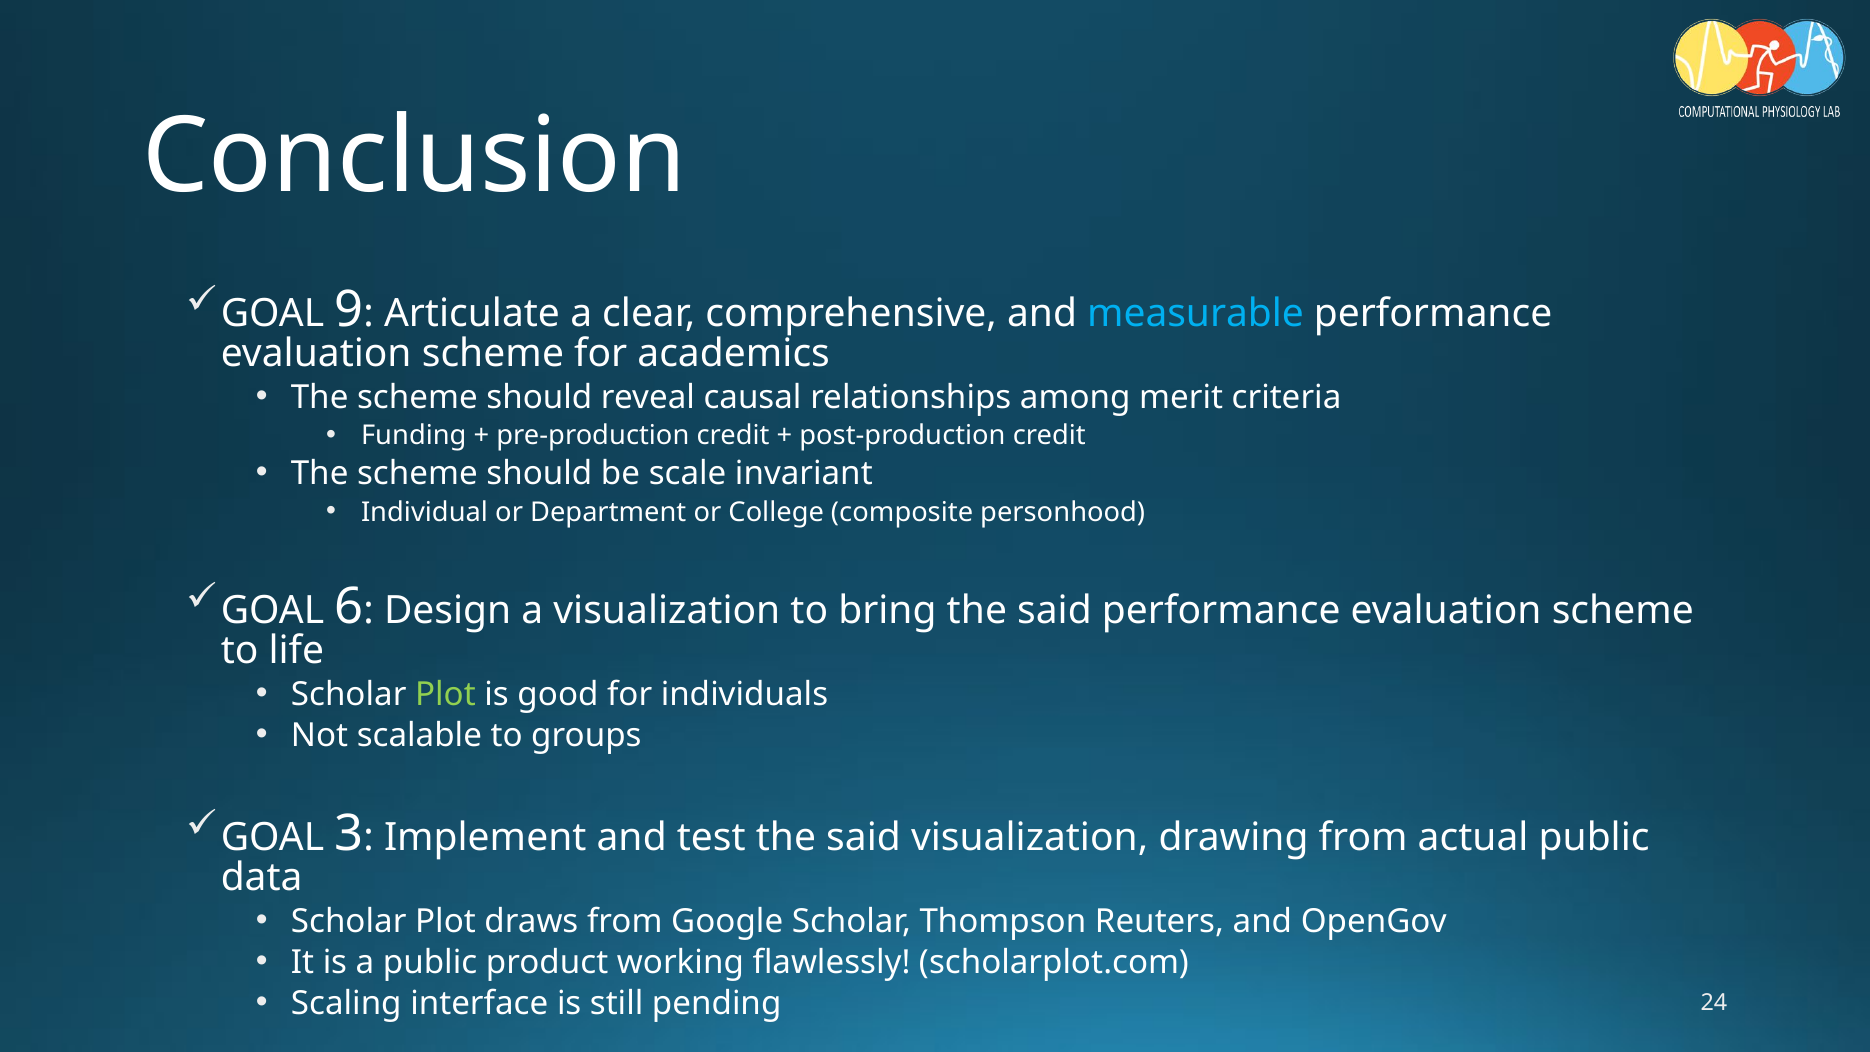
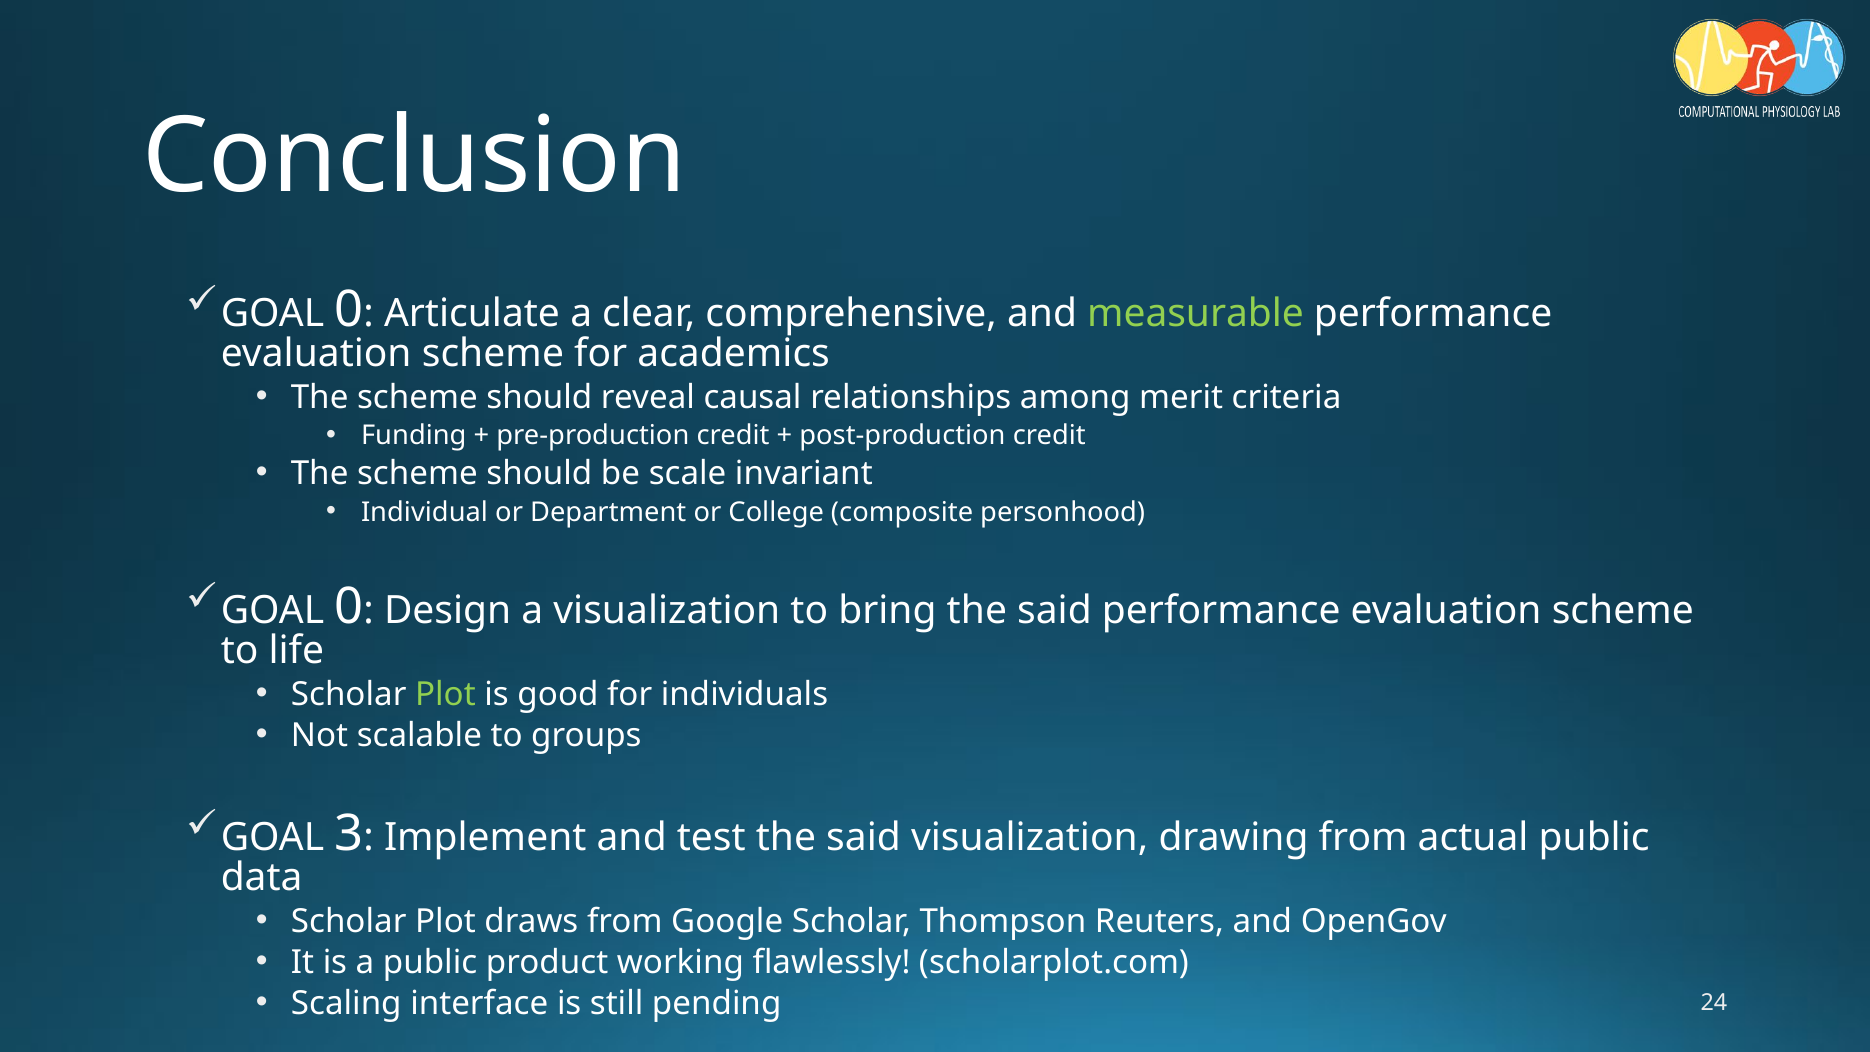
9 at (349, 310): 9 -> 0
measurable colour: light blue -> light green
6 at (349, 607): 6 -> 0
